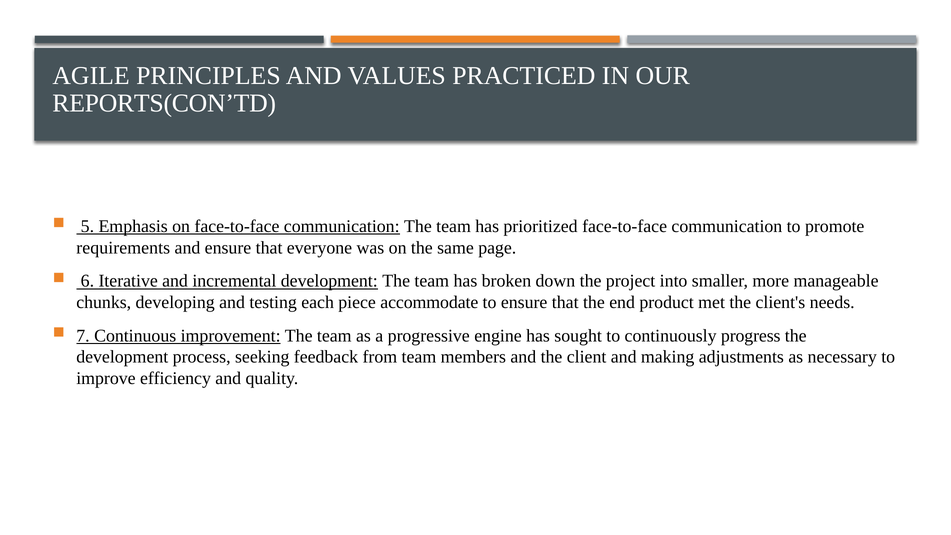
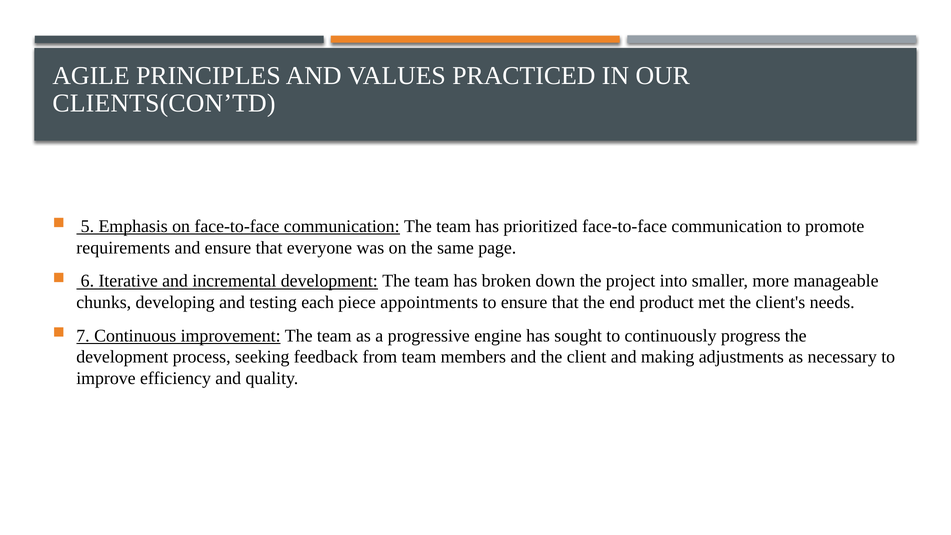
REPORTS(CON’TD: REPORTS(CON’TD -> CLIENTS(CON’TD
accommodate: accommodate -> appointments
